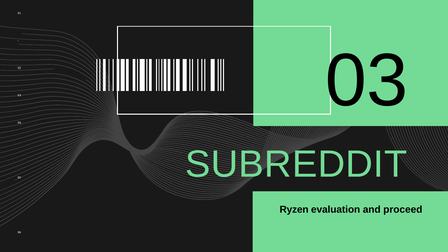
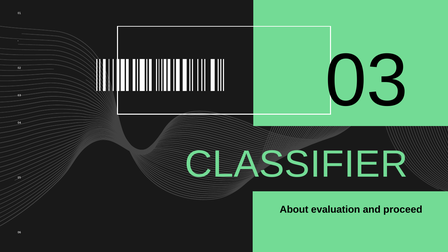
SUBREDDIT: SUBREDDIT -> CLASSIFIER
Ryzen: Ryzen -> About
